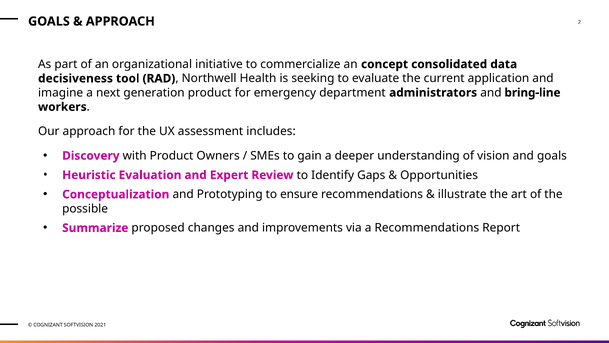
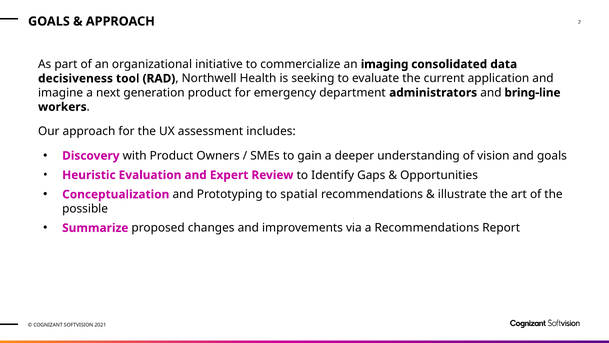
concept: concept -> imaging
ensure: ensure -> spatial
